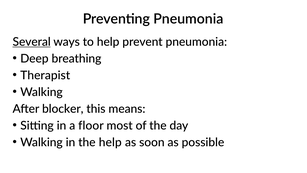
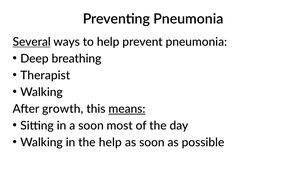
blocker: blocker -> growth
means underline: none -> present
a floor: floor -> soon
